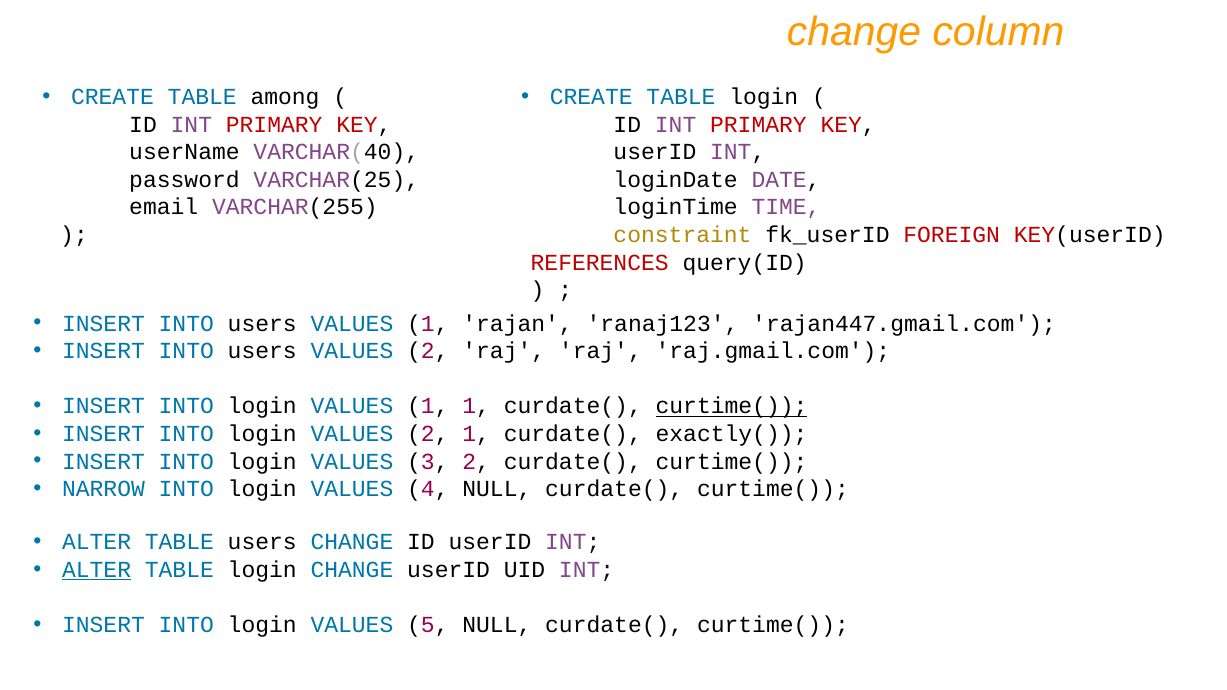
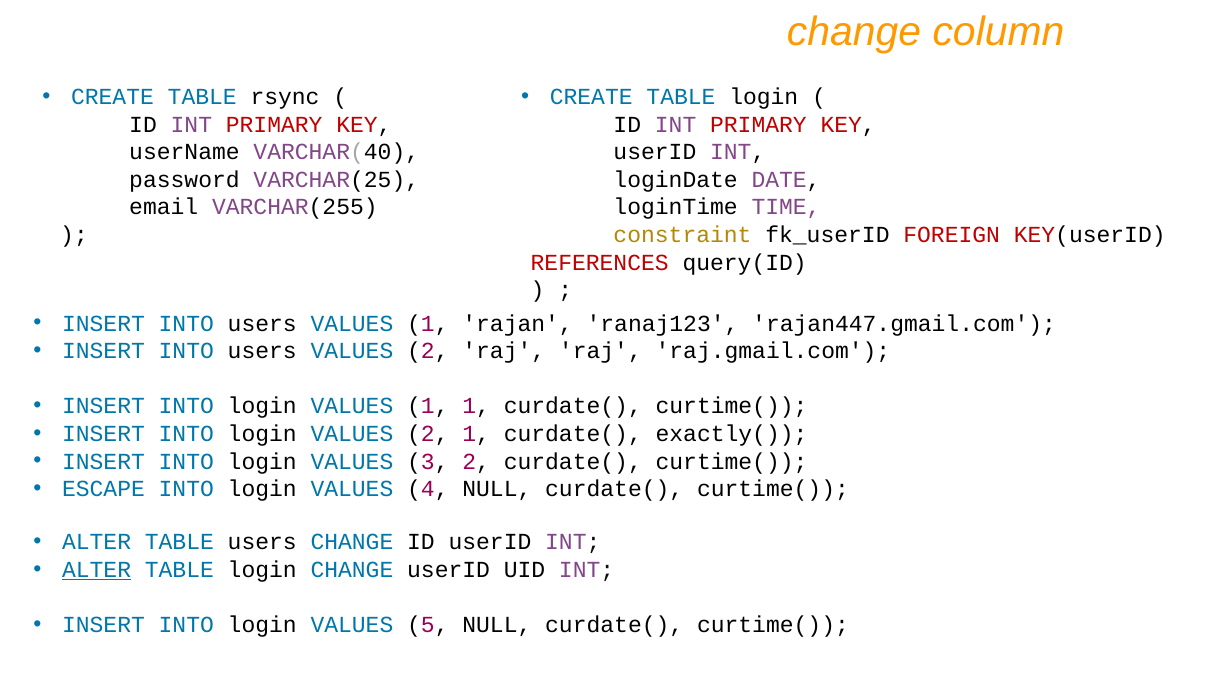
among: among -> rsync
curtime( at (732, 406) underline: present -> none
NARROW: NARROW -> ESCAPE
